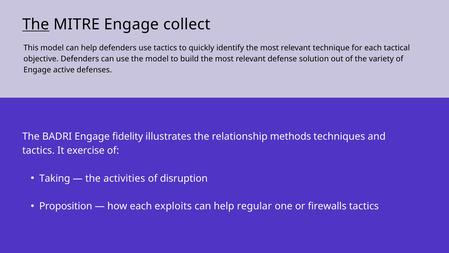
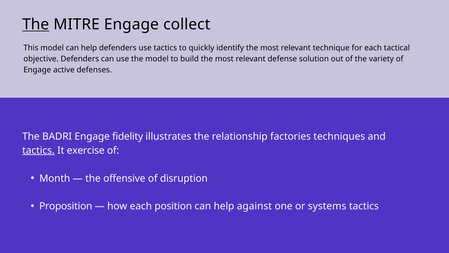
methods: methods -> factories
tactics at (38, 150) underline: none -> present
Taking: Taking -> Month
activities: activities -> offensive
exploits: exploits -> position
regular: regular -> against
firewalls: firewalls -> systems
